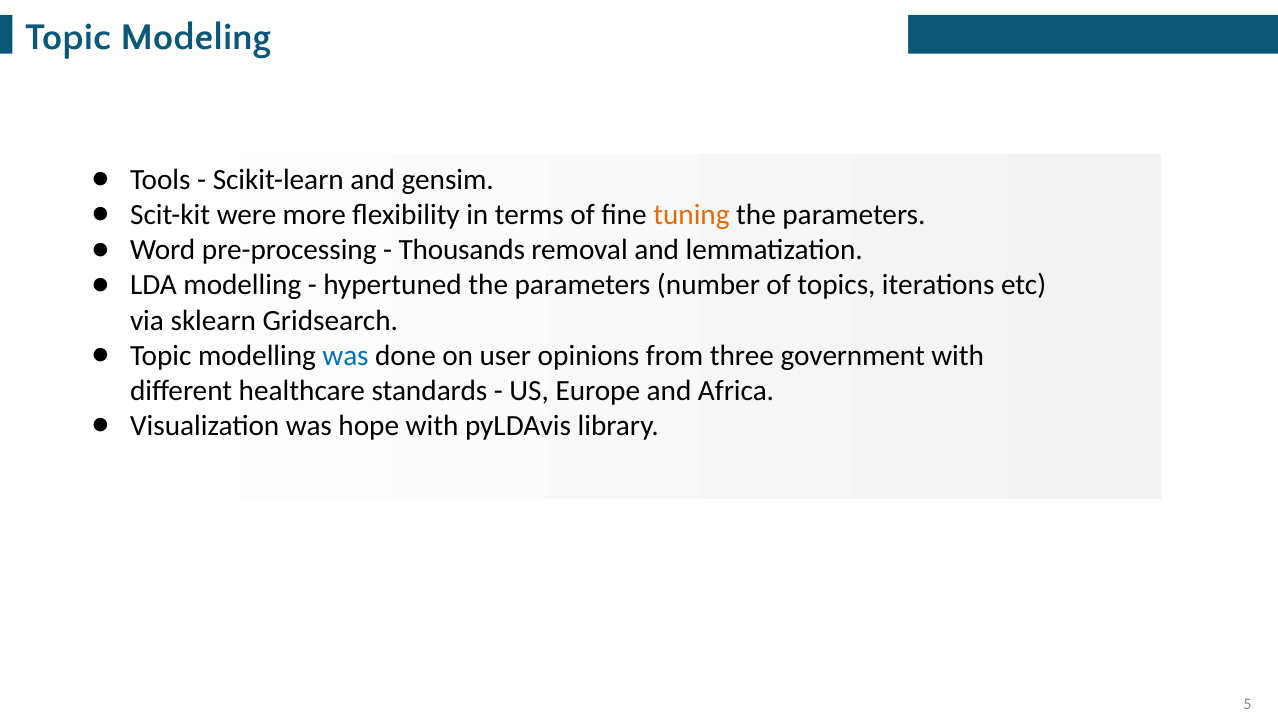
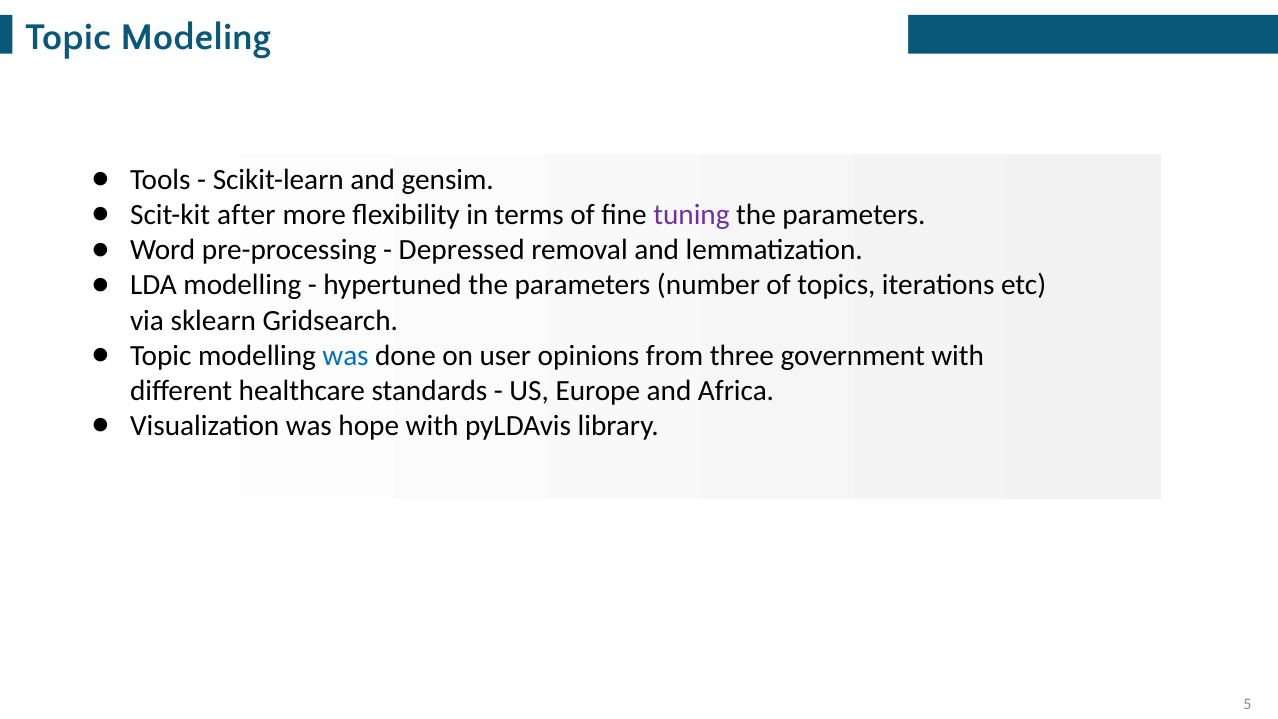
were: were -> after
tuning colour: orange -> purple
Thousands: Thousands -> Depressed
